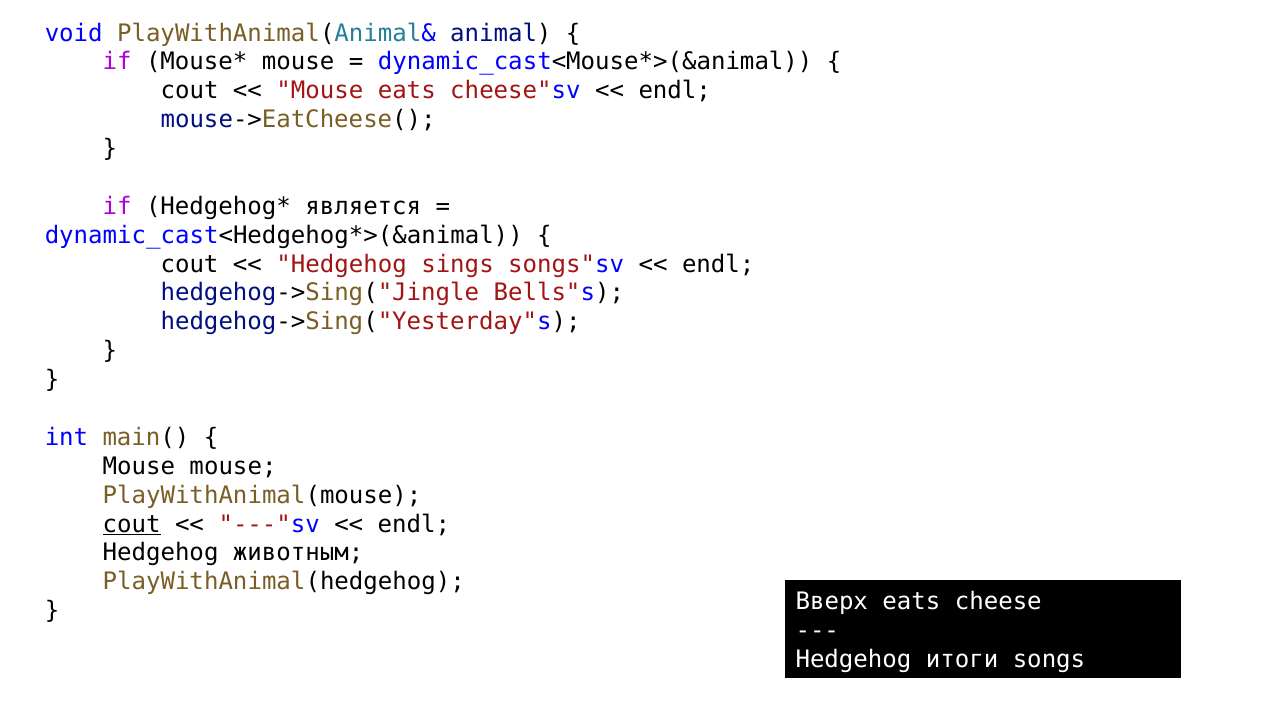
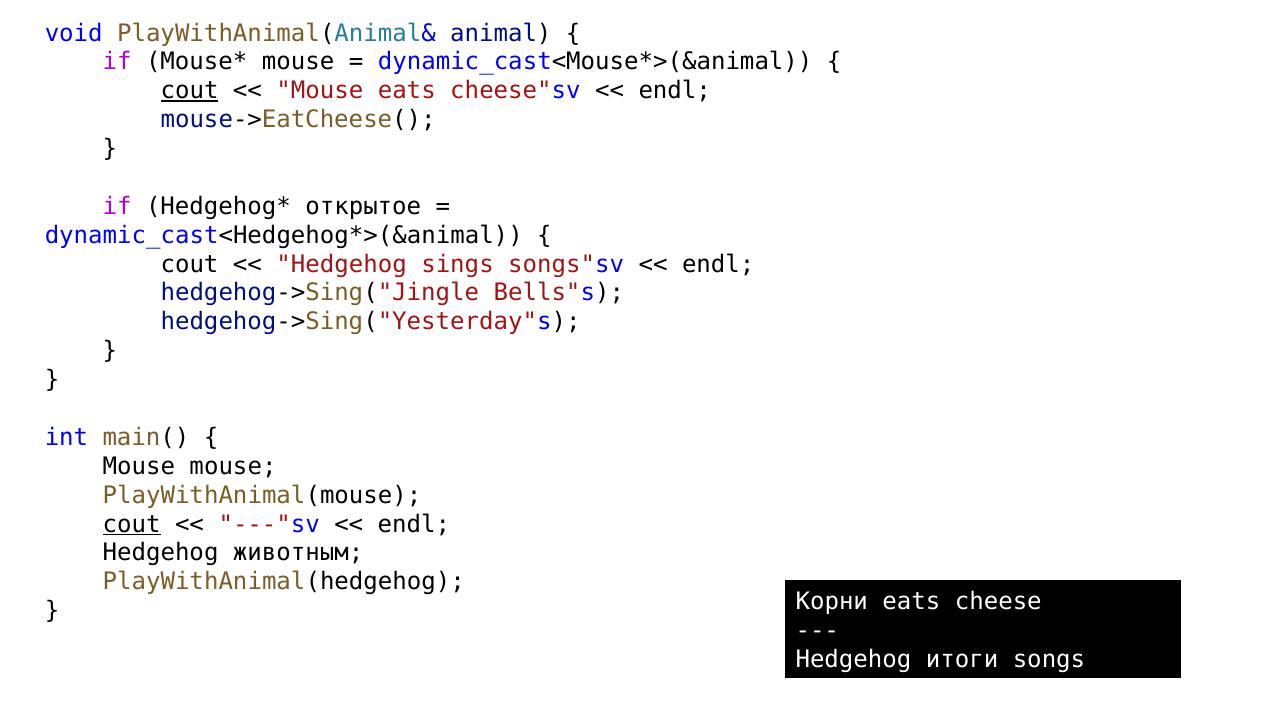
cout at (190, 91) underline: none -> present
является: является -> открытое
Вверх: Вверх -> Корни
